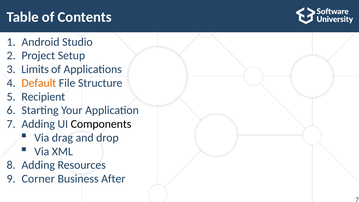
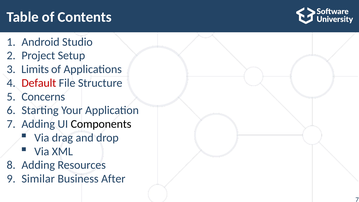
Default colour: orange -> red
Recipient: Recipient -> Concerns
Corner: Corner -> Similar
